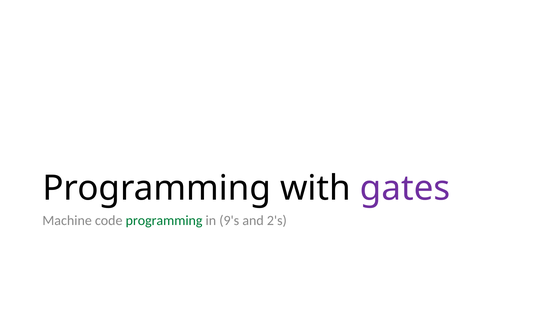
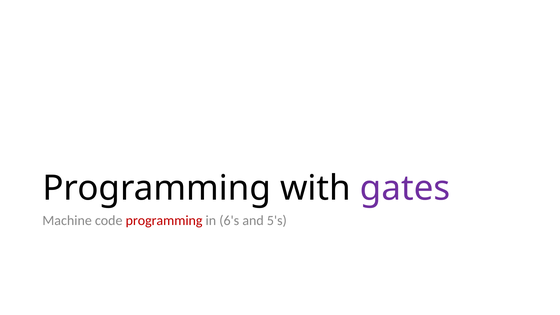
programming at (164, 220) colour: green -> red
9's: 9's -> 6's
2's: 2's -> 5's
